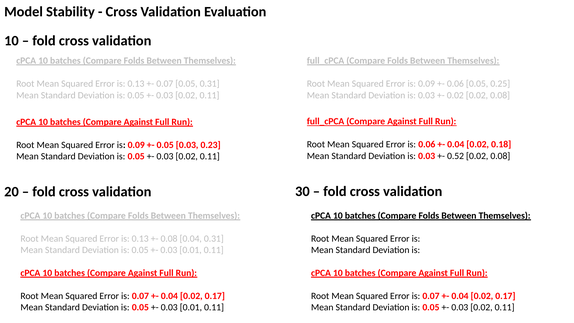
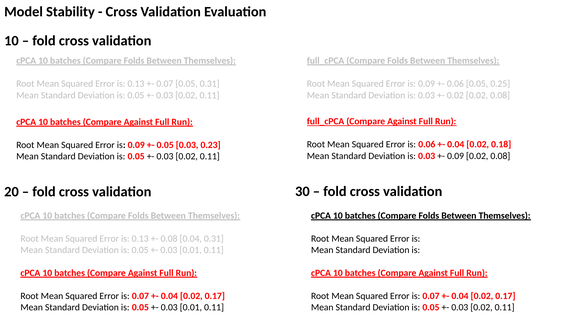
0.52 at (456, 156): 0.52 -> 0.09
